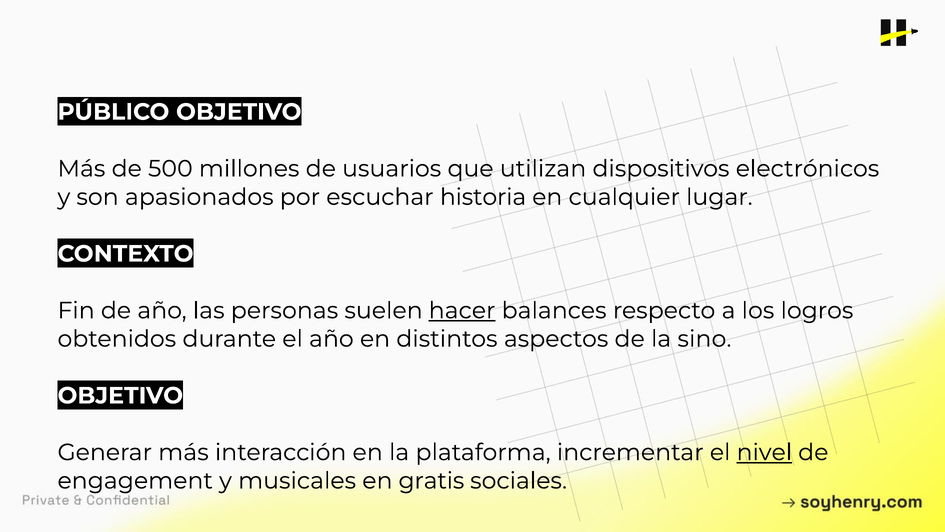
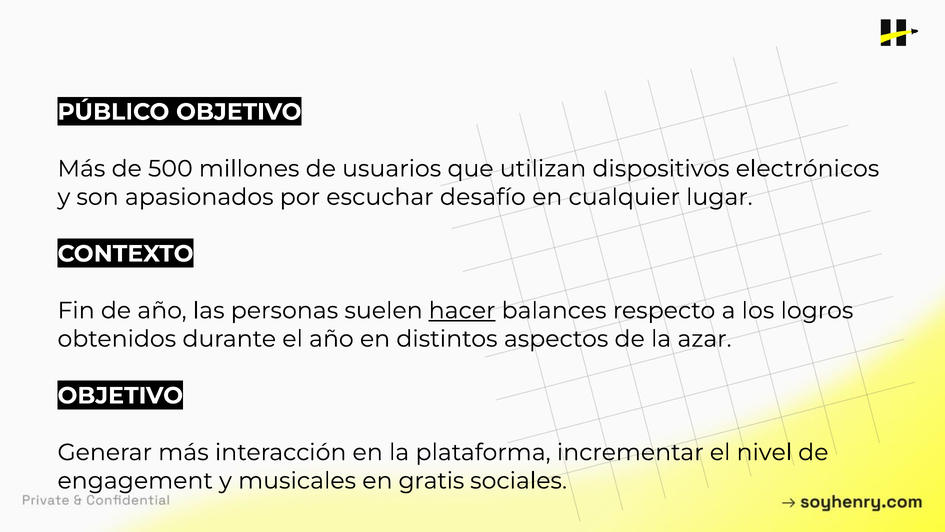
historia: historia -> desafío
sino: sino -> azar
nivel underline: present -> none
